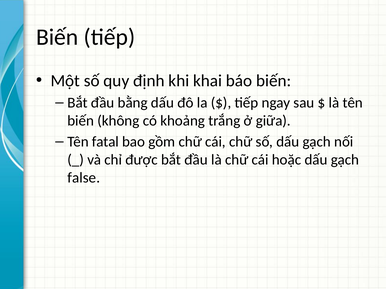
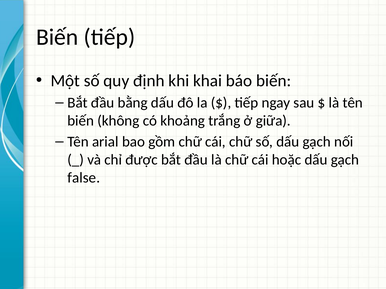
fatal: fatal -> arial
